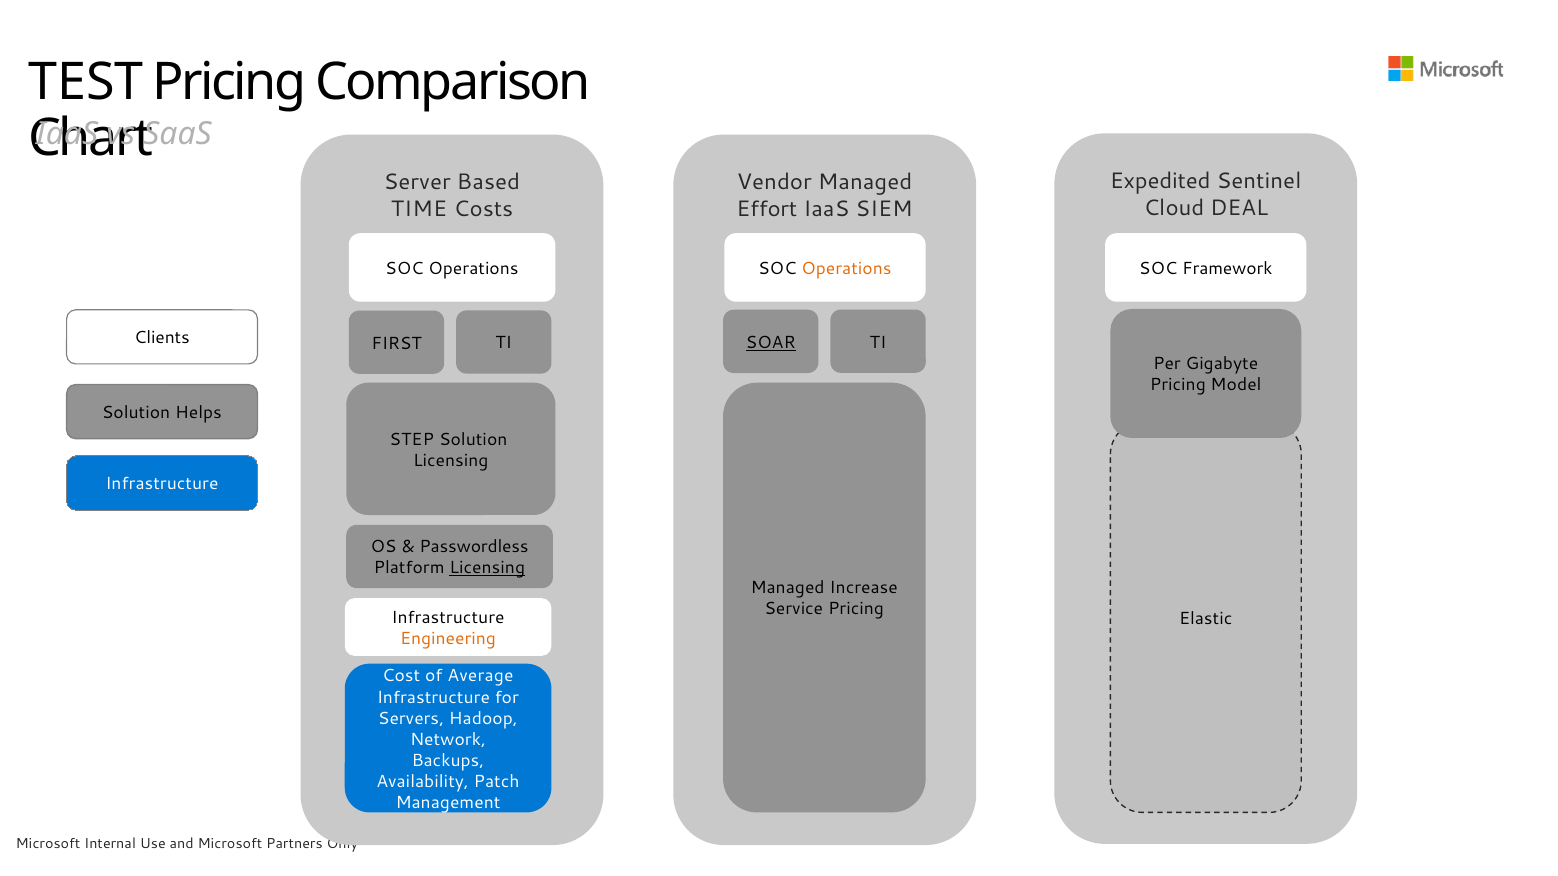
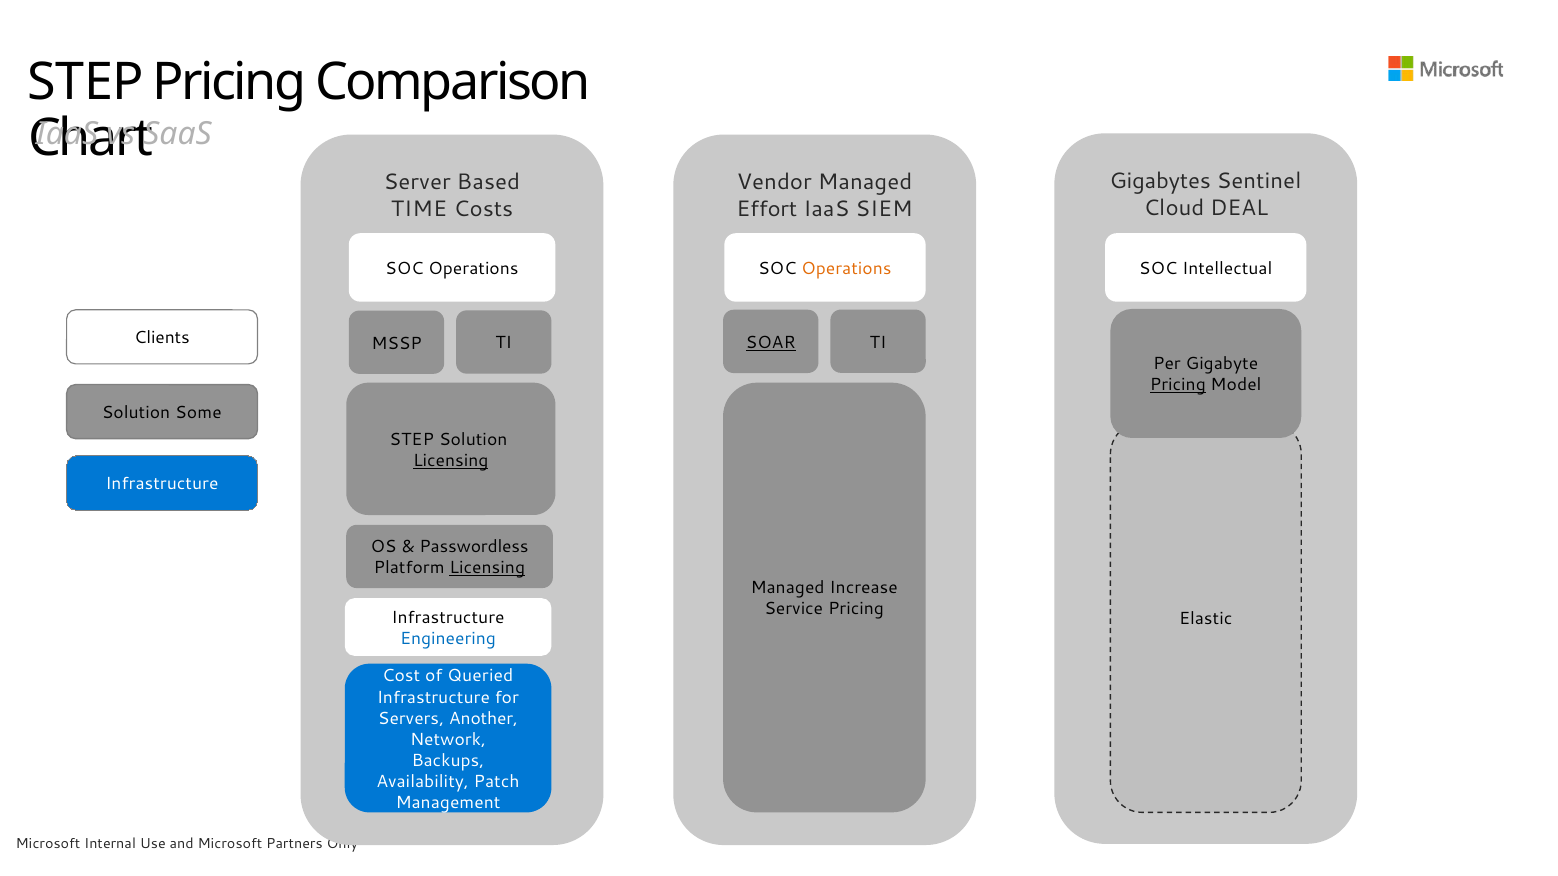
TEST at (86, 82): TEST -> STEP
Expedited: Expedited -> Gigabytes
Framework: Framework -> Intellectual
FIRST: FIRST -> MSSP
Pricing at (1178, 385) underline: none -> present
Helps: Helps -> Some
Licensing at (451, 461) underline: none -> present
Engineering colour: orange -> blue
Average: Average -> Queried
Hadoop: Hadoop -> Another
